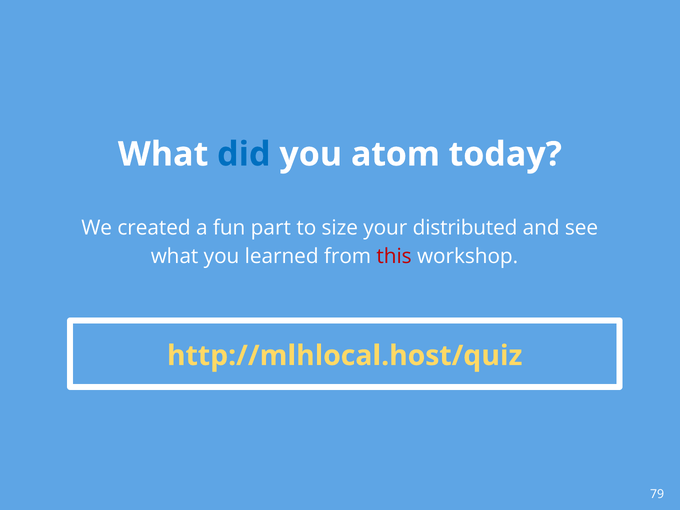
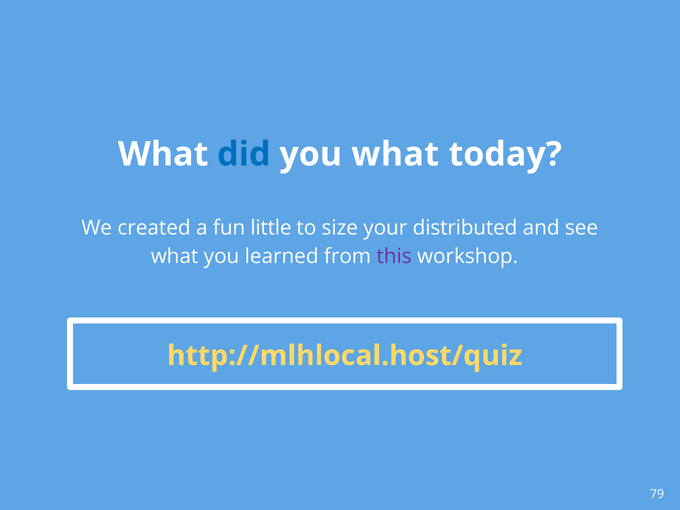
you atom: atom -> what
part: part -> little
this colour: red -> purple
